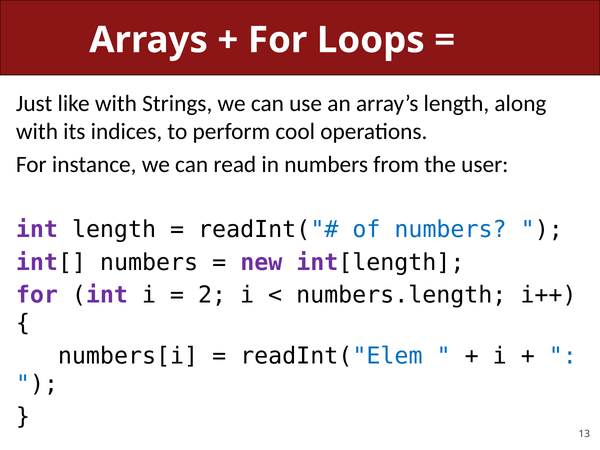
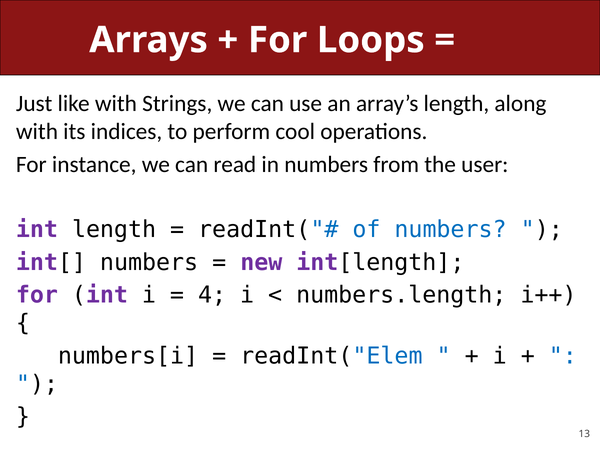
2: 2 -> 4
